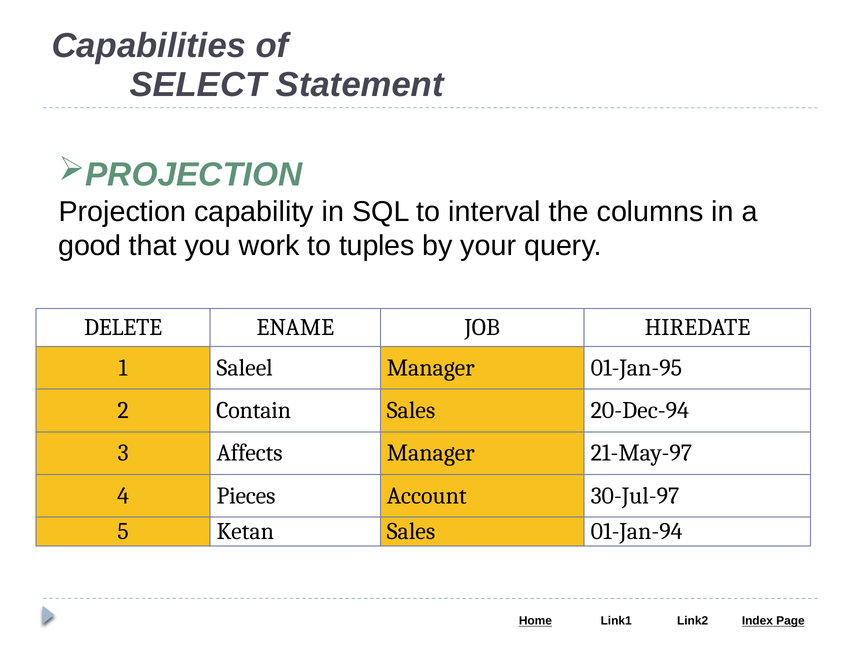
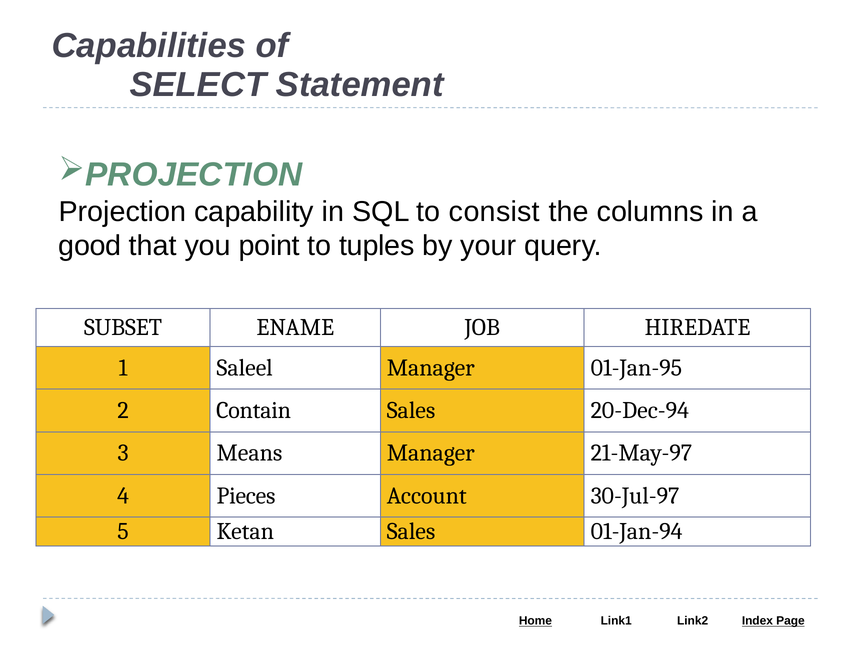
interval: interval -> consist
work: work -> point
DELETE: DELETE -> SUBSET
Affects: Affects -> Means
